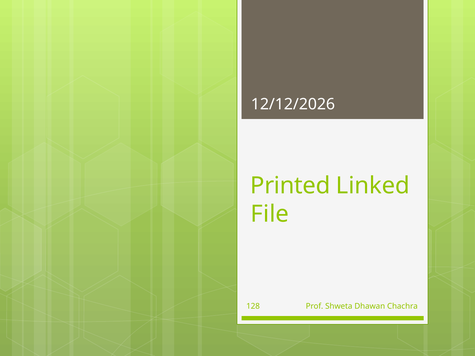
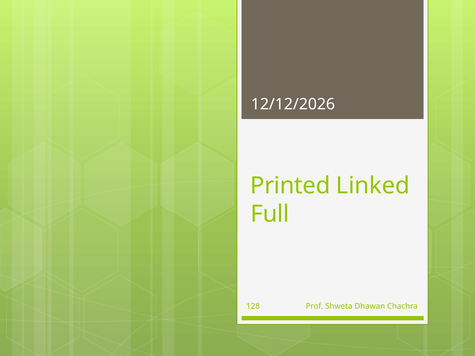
File: File -> Full
